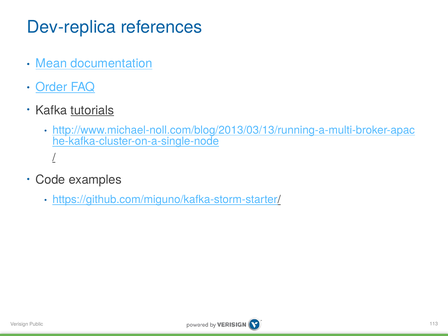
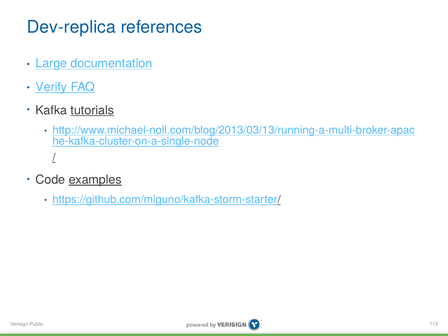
Mean: Mean -> Large
Order: Order -> Verify
examples underline: none -> present
